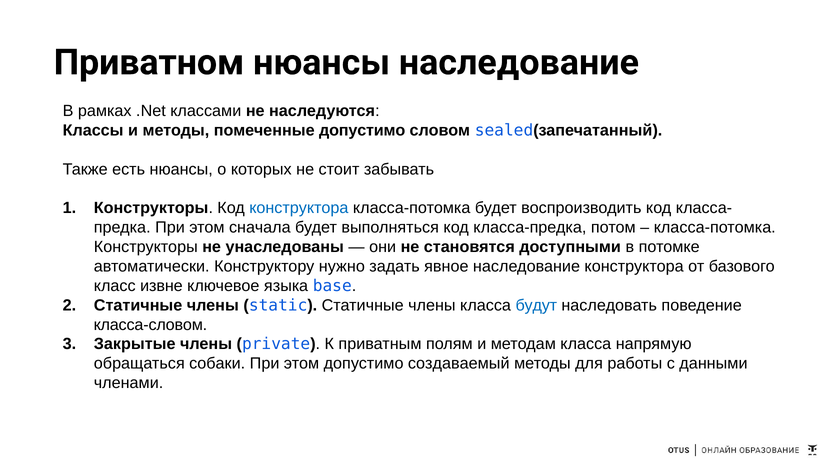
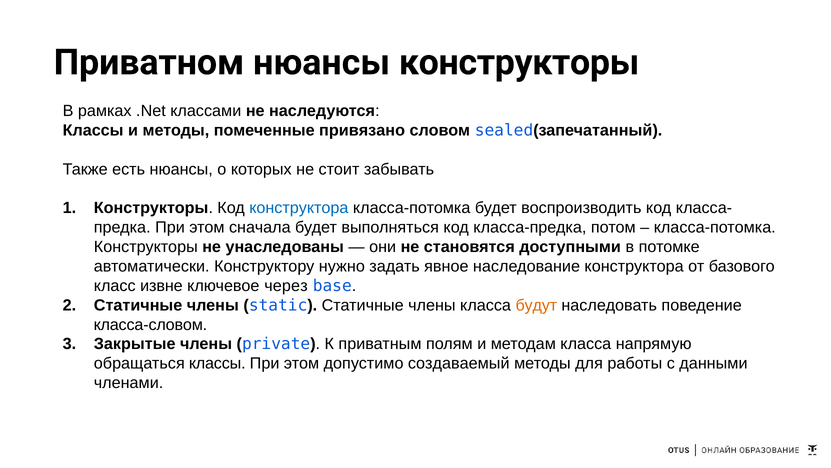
нюансы наследование: наследование -> конструкторы
помеченные допустимо: допустимо -> привязано
языка: языка -> через
будут colour: blue -> orange
обращаться собаки: собаки -> классы
